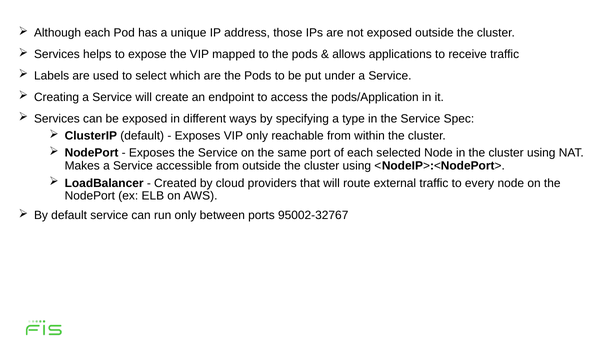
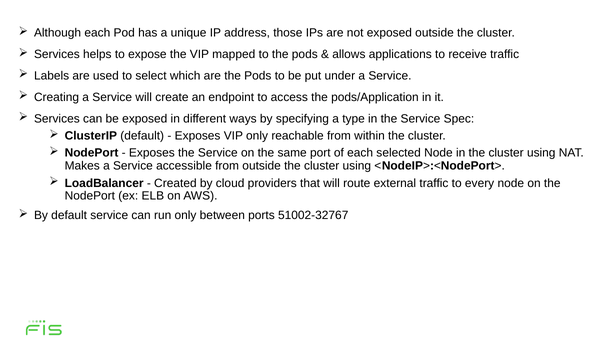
95002-32767: 95002-32767 -> 51002-32767
